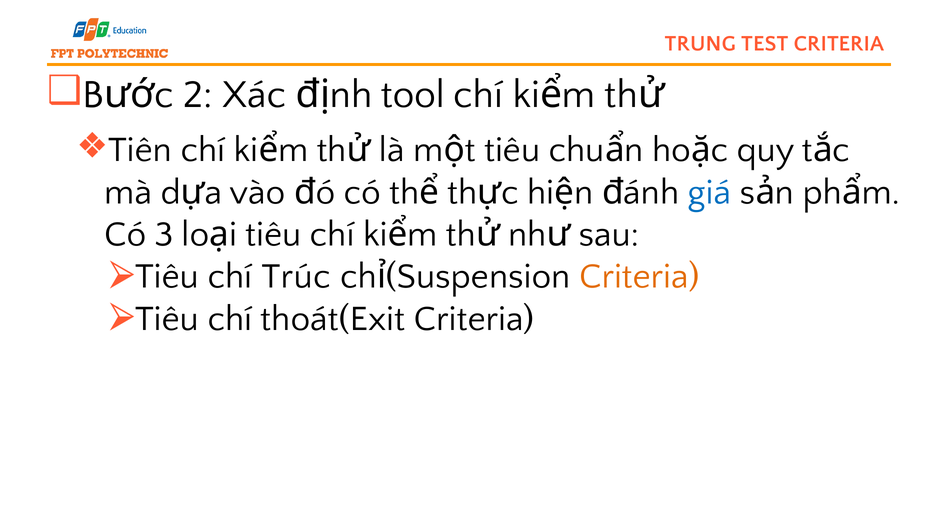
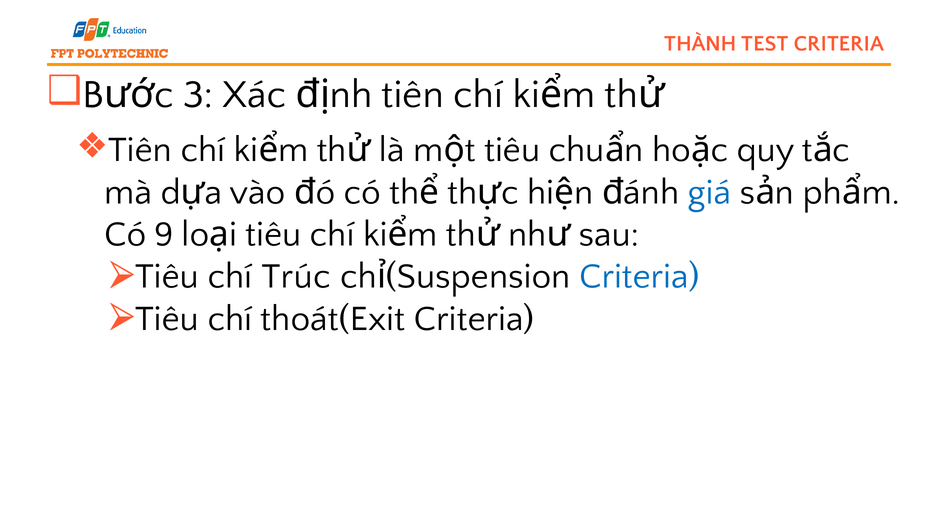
TRUNG: TRUNG -> THÀNH
2: 2 -> 3
tool at (413, 95): tool -> tiên
3: 3 -> 9
Criteria at (639, 277) colour: orange -> blue
